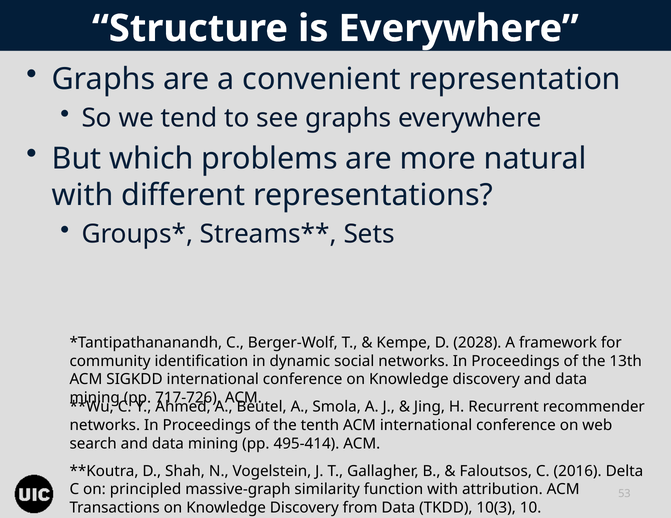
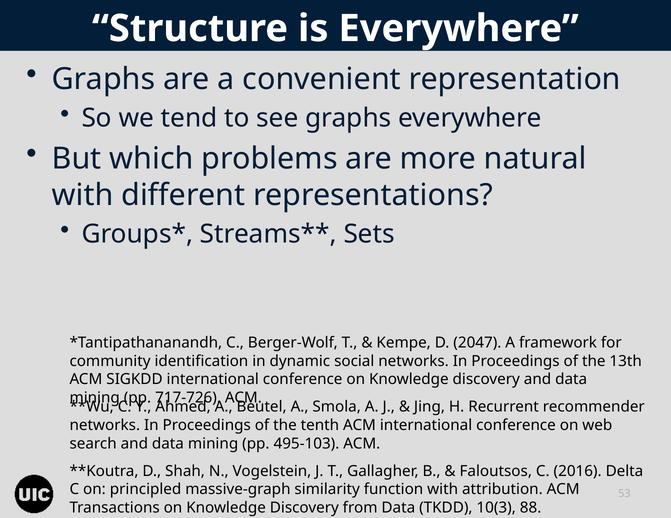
2028: 2028 -> 2047
495-414: 495-414 -> 495-103
10: 10 -> 88
